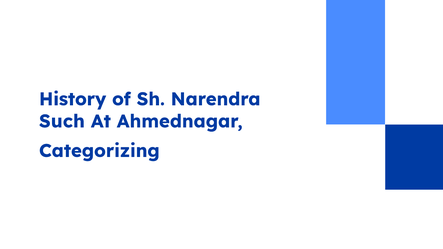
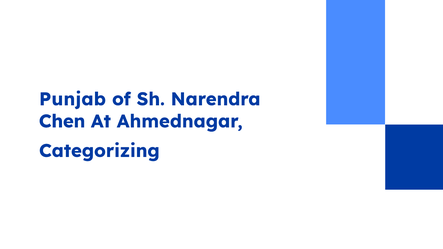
History: History -> Punjab
Such: Such -> Chen
